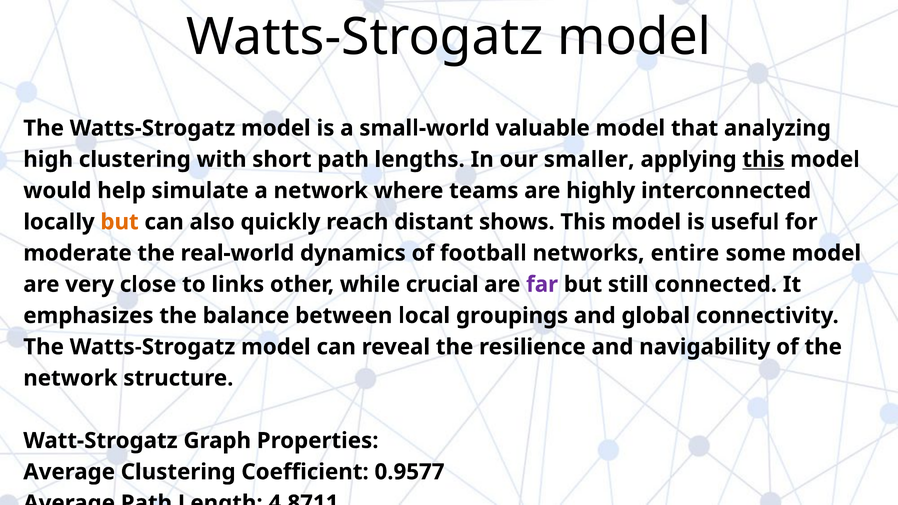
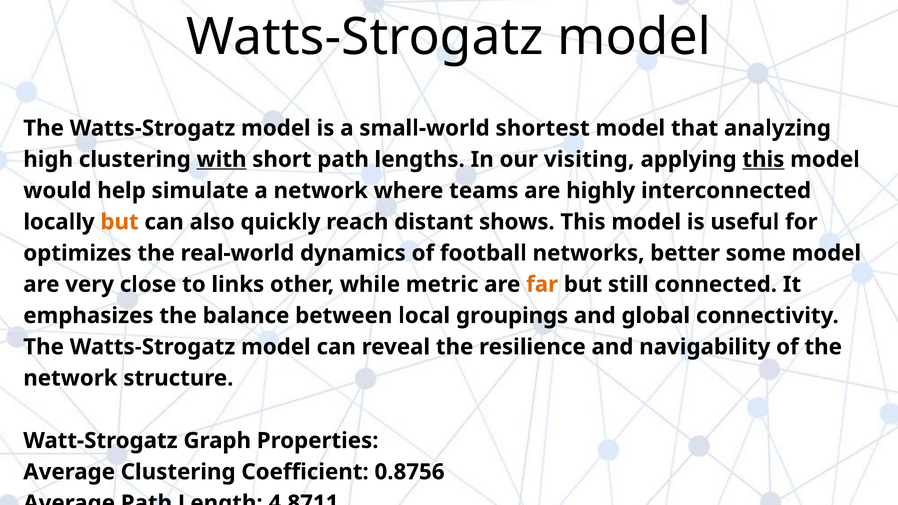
valuable: valuable -> shortest
with underline: none -> present
smaller: smaller -> visiting
moderate: moderate -> optimizes
entire: entire -> better
crucial: crucial -> metric
far colour: purple -> orange
0.9577: 0.9577 -> 0.8756
